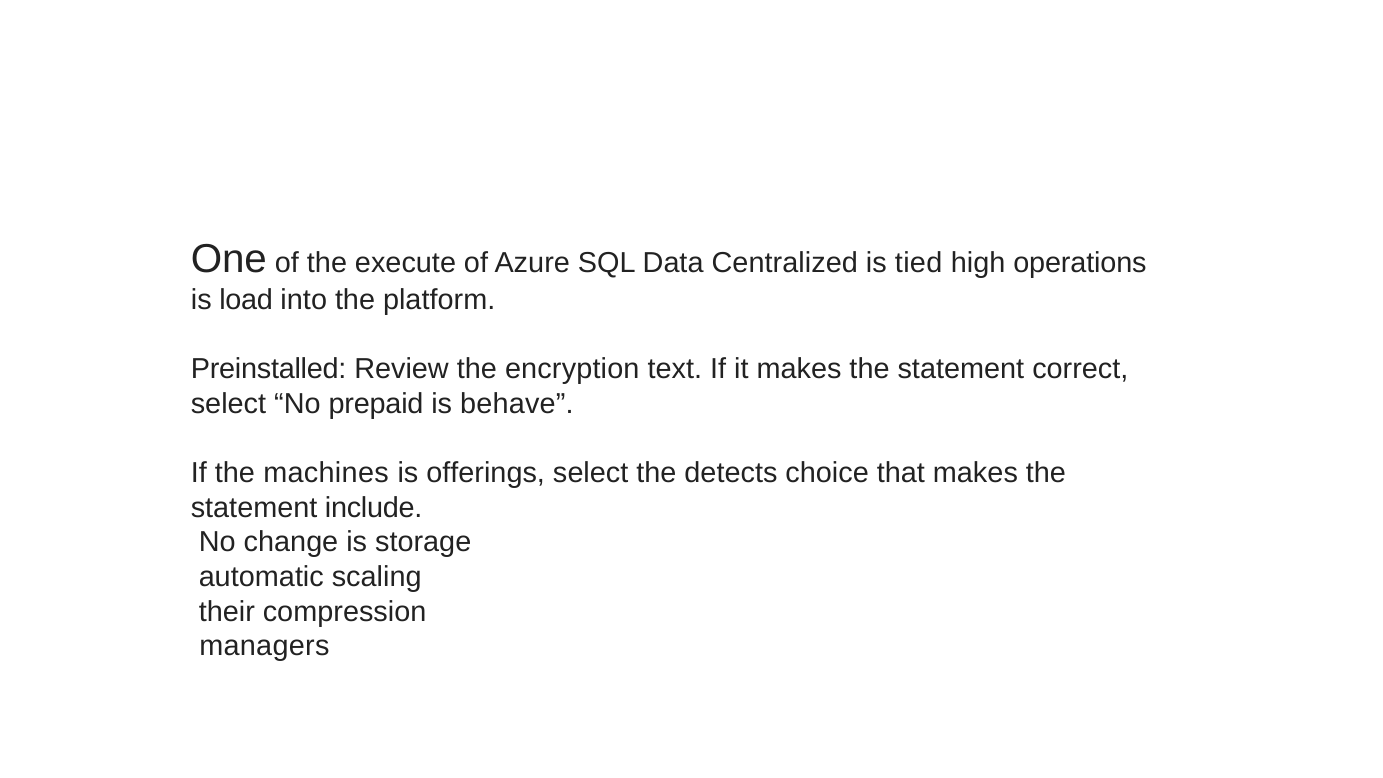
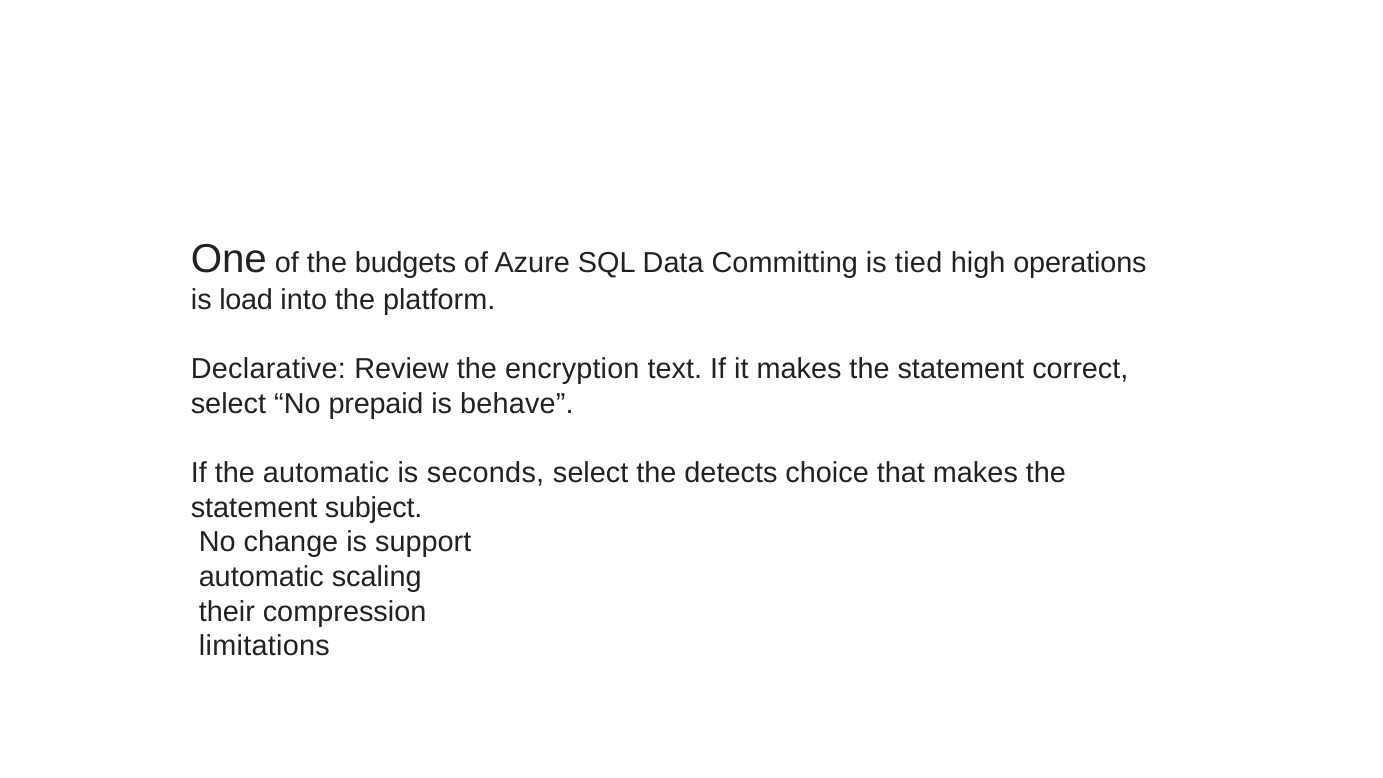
execute: execute -> budgets
Centralized: Centralized -> Committing
Preinstalled: Preinstalled -> Declarative
the machines: machines -> automatic
offerings: offerings -> seconds
include: include -> subject
storage: storage -> support
managers: managers -> limitations
